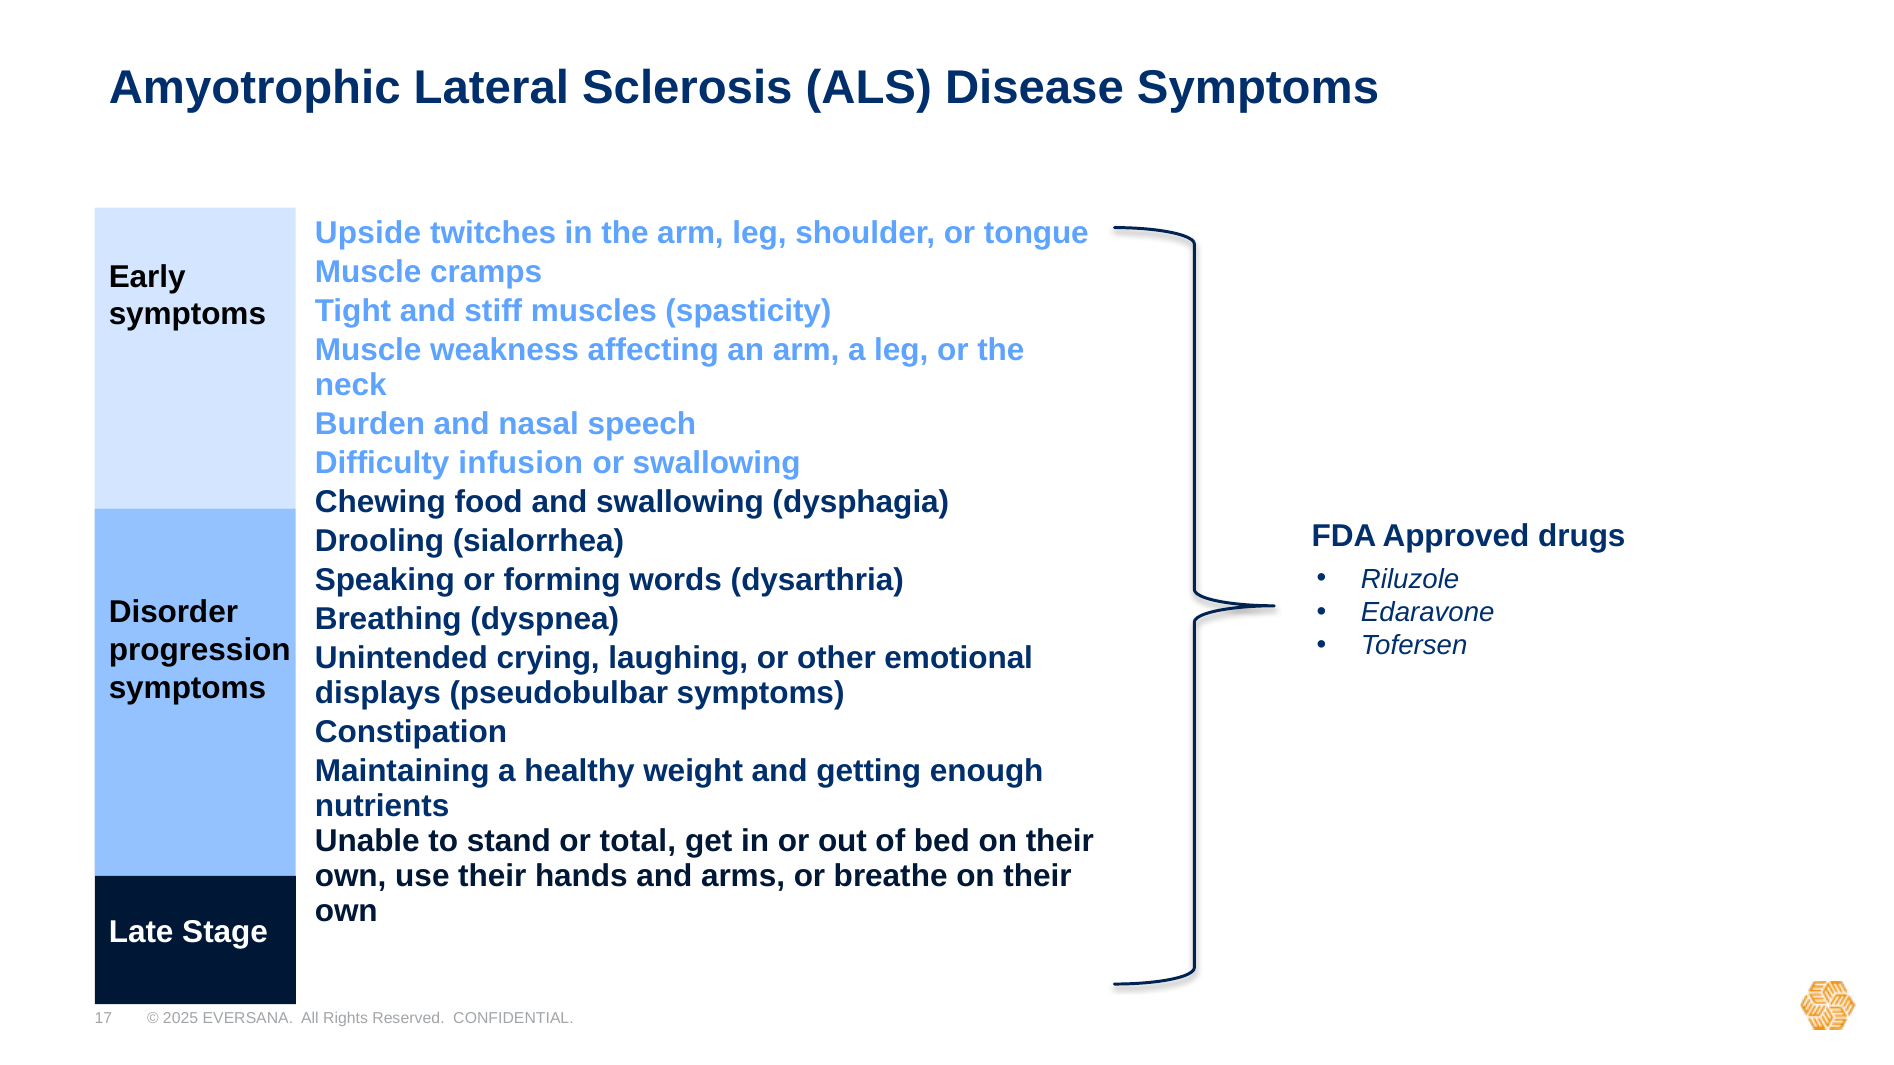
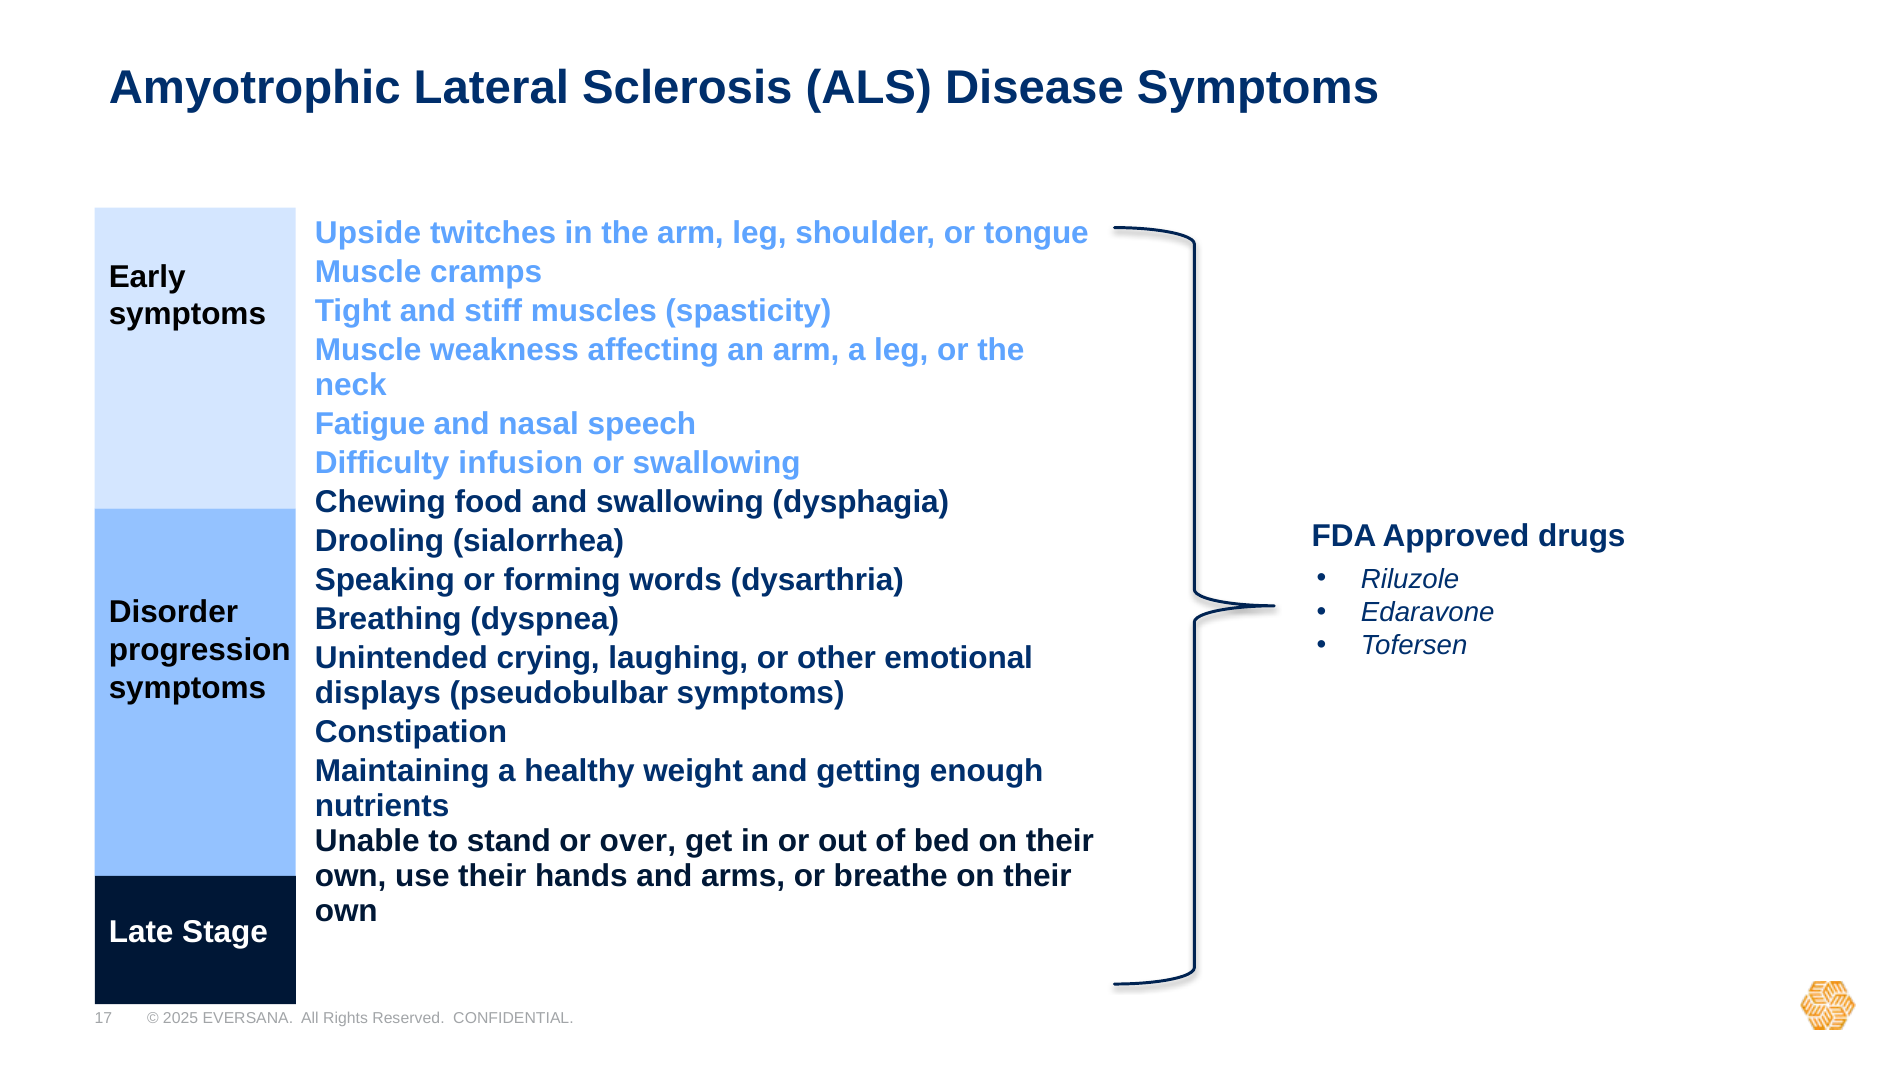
Burden: Burden -> Fatigue
total: total -> over
